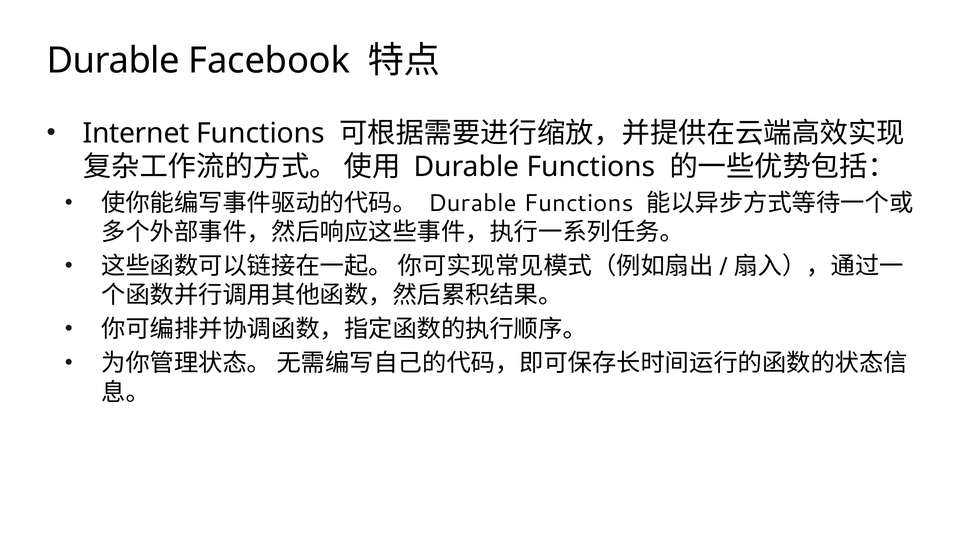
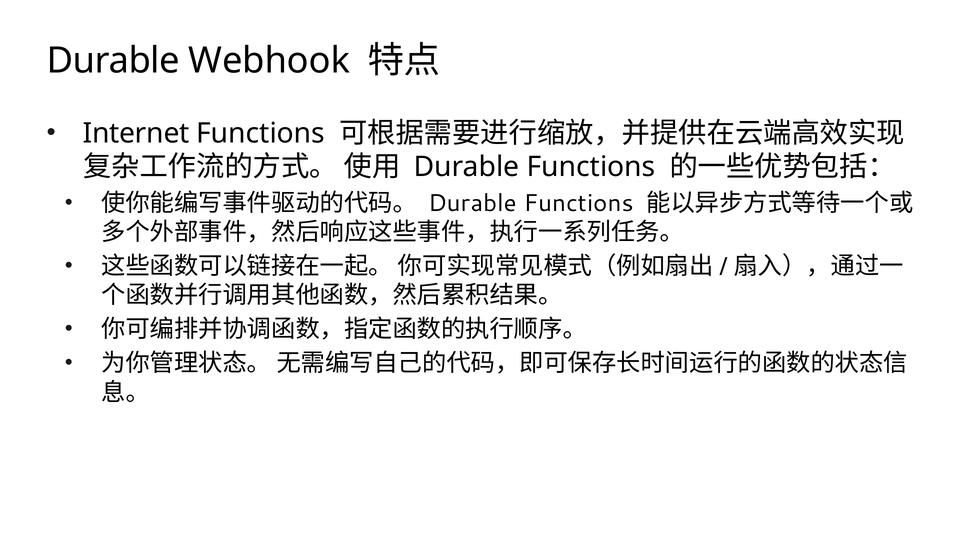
Facebook: Facebook -> Webhook
